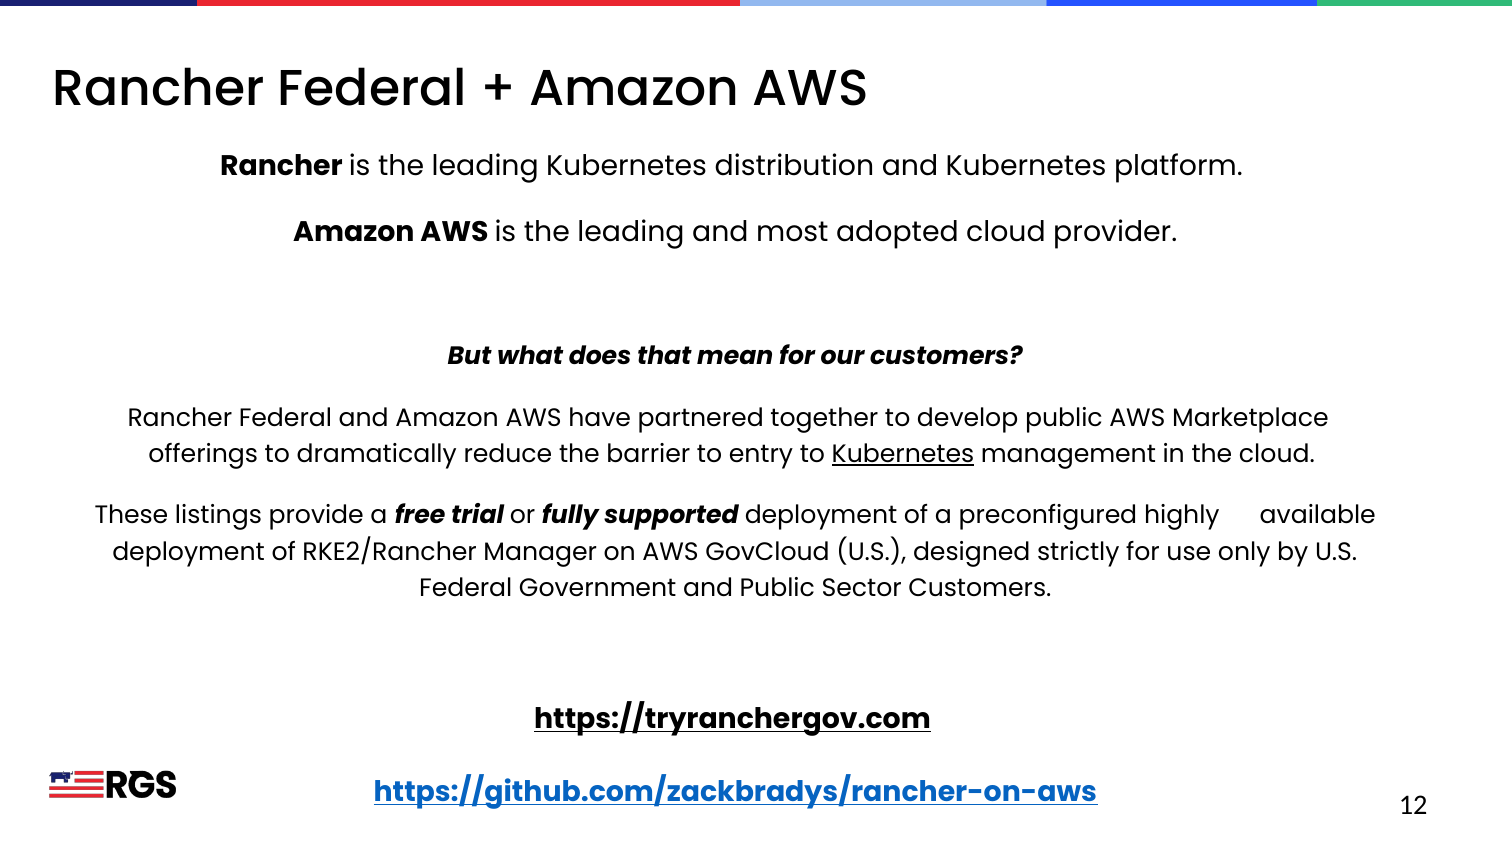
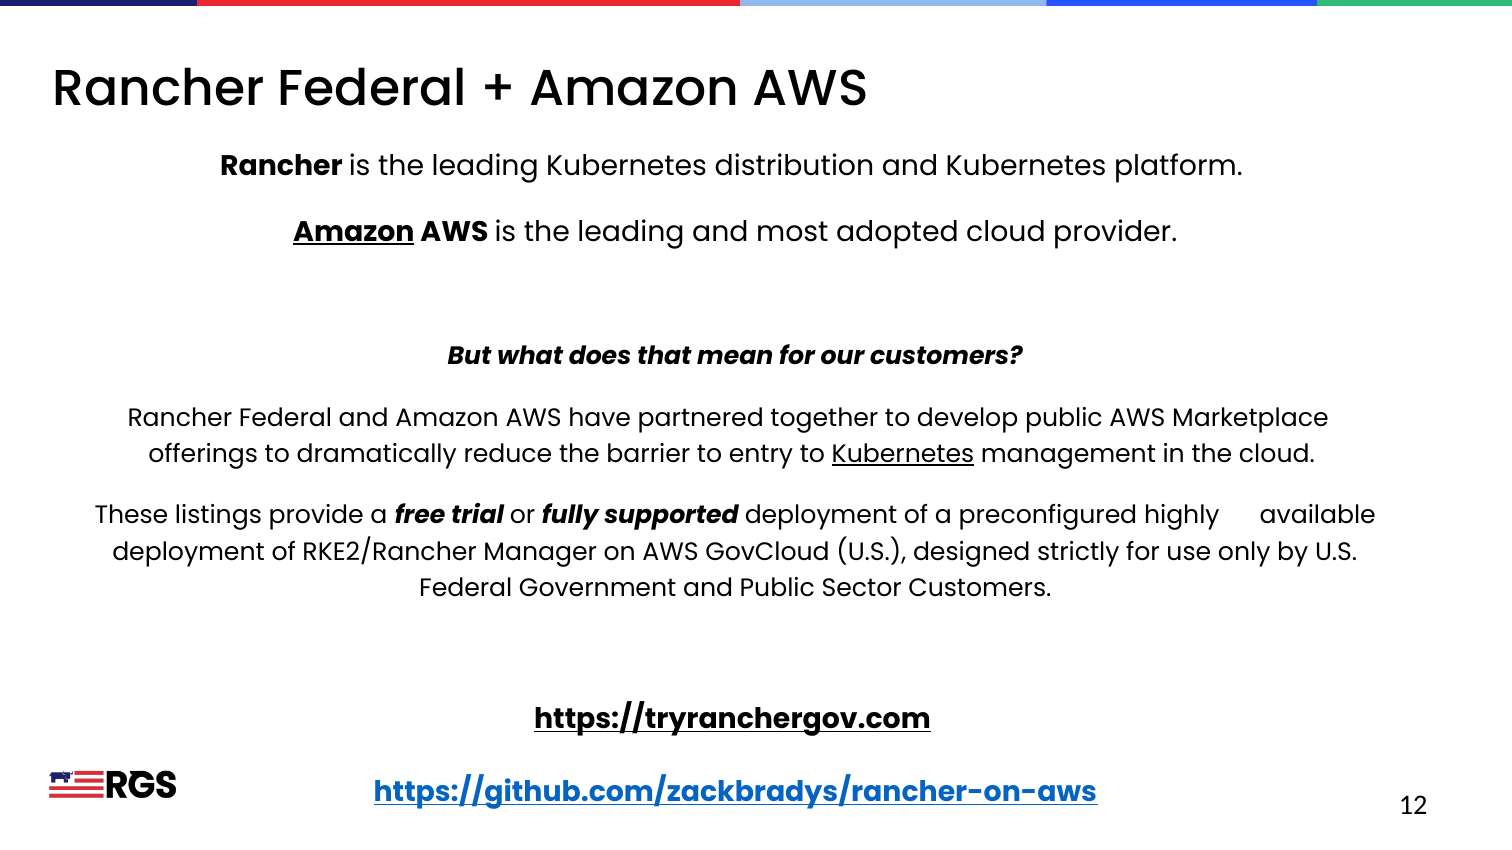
Amazon at (354, 232) underline: none -> present
